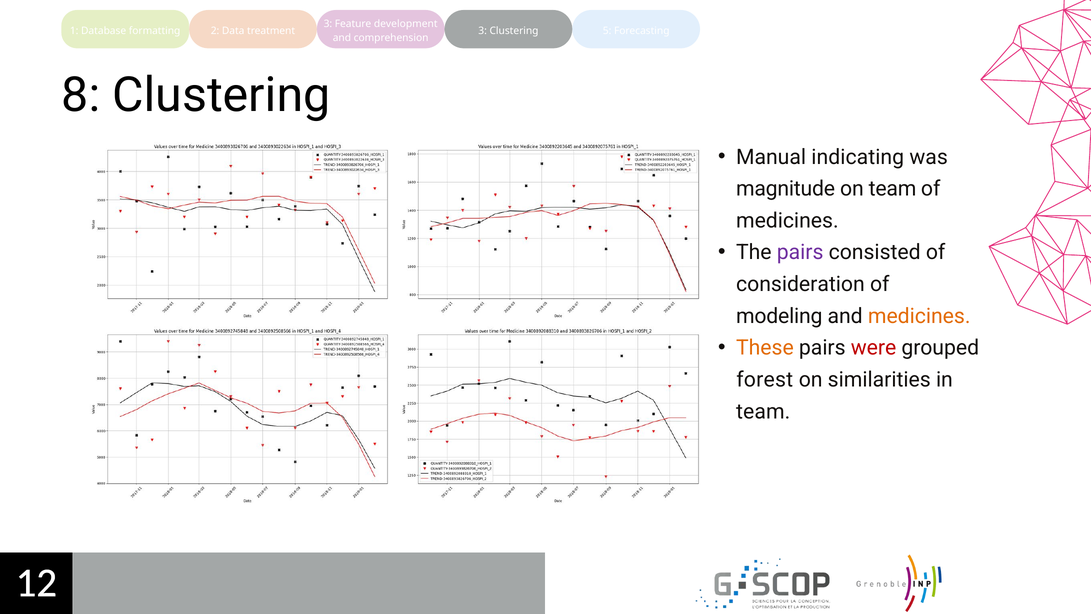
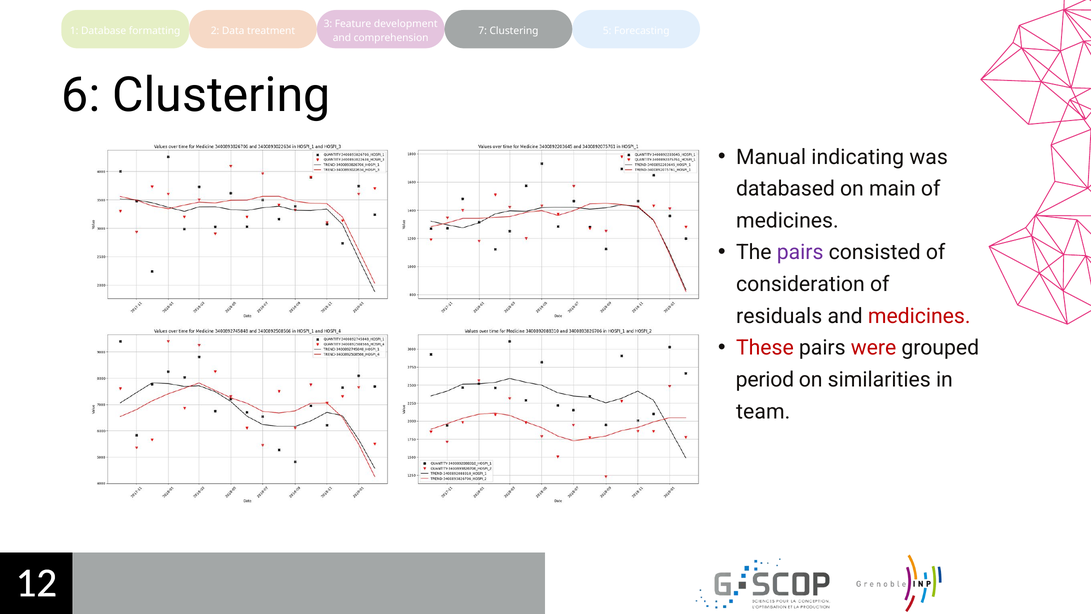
3 at (483, 31): 3 -> 7
8: 8 -> 6
magnitude: magnitude -> databased
on team: team -> main
modeling: modeling -> residuals
medicines at (919, 316) colour: orange -> red
These colour: orange -> red
forest: forest -> period
